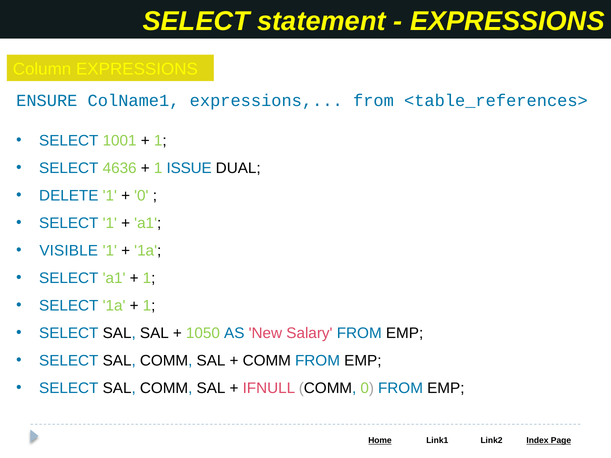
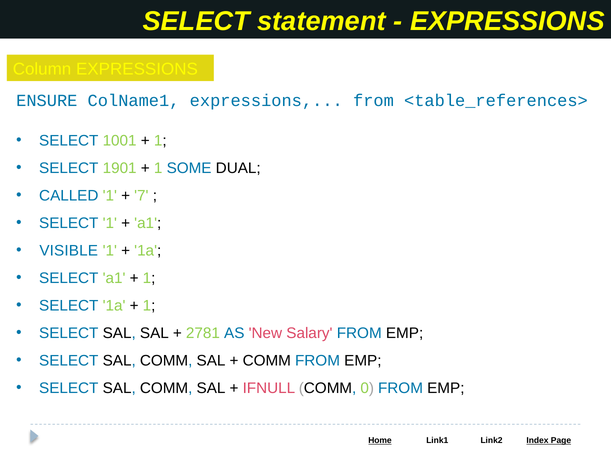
4636: 4636 -> 1901
ISSUE: ISSUE -> SOME
DELETE: DELETE -> CALLED
0 at (141, 196): 0 -> 7
1050: 1050 -> 2781
